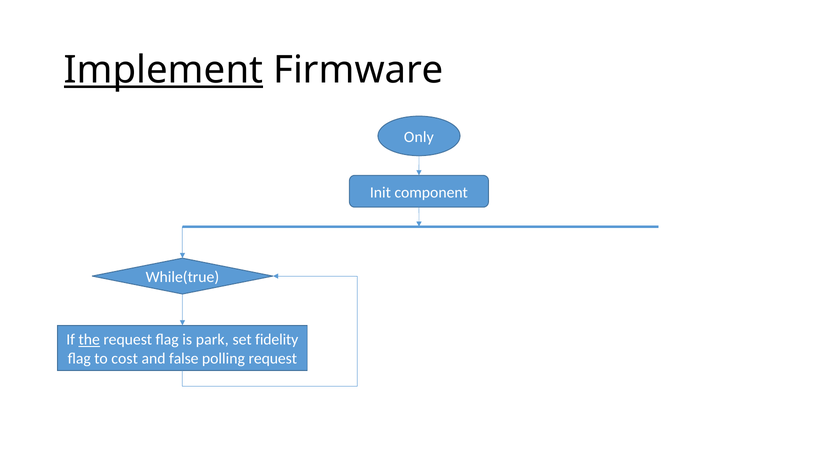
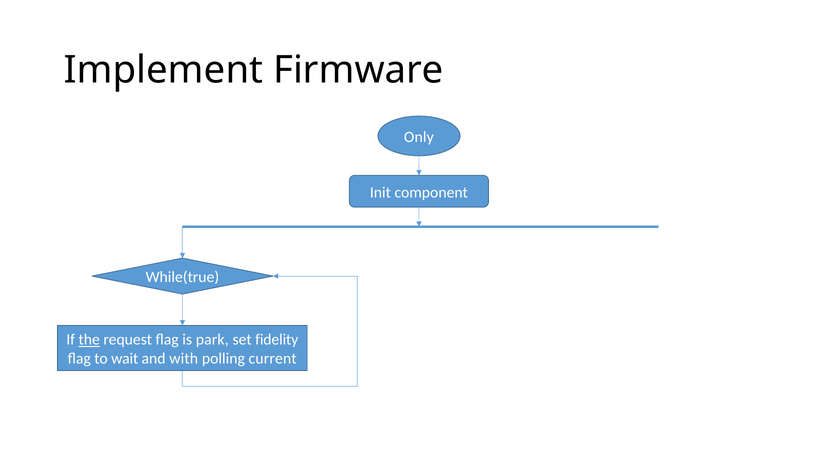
Implement underline: present -> none
cost: cost -> wait
false: false -> with
polling request: request -> current
